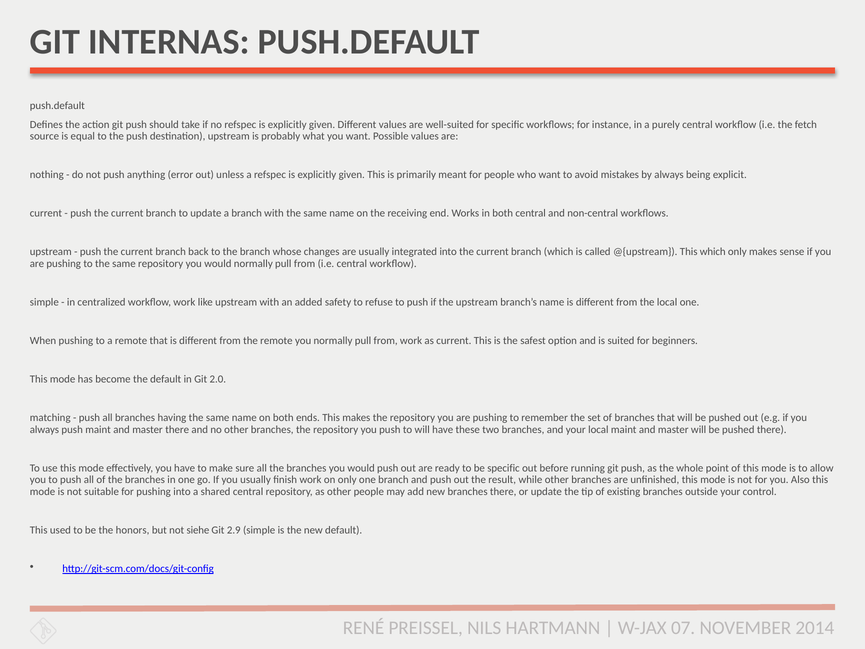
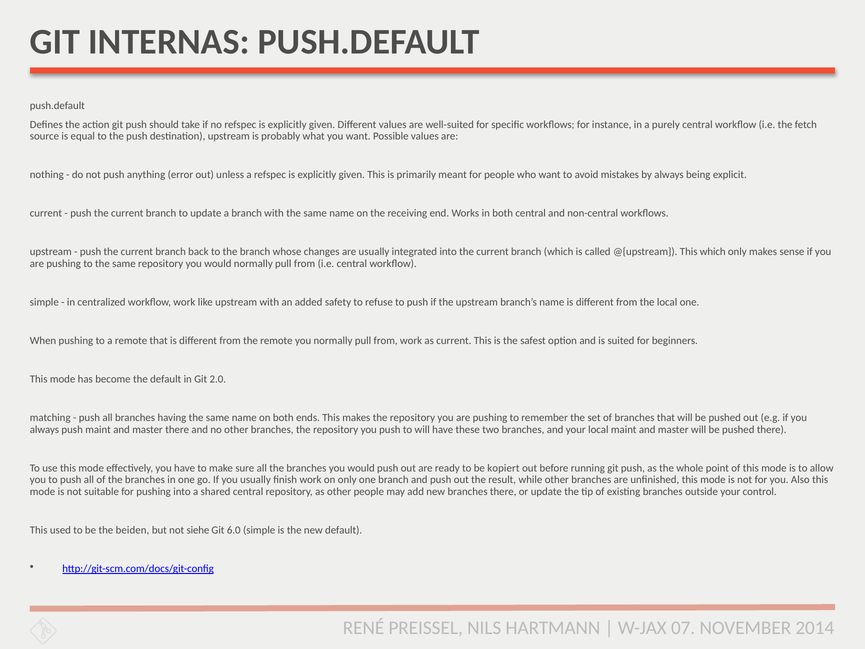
be specific: specific -> kopiert
honors: honors -> beiden
2.9: 2.9 -> 6.0
